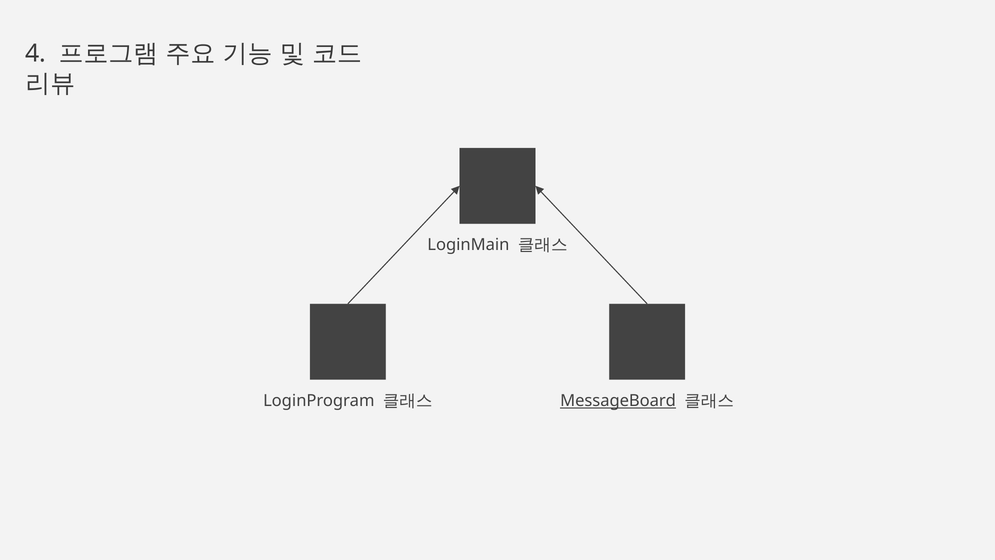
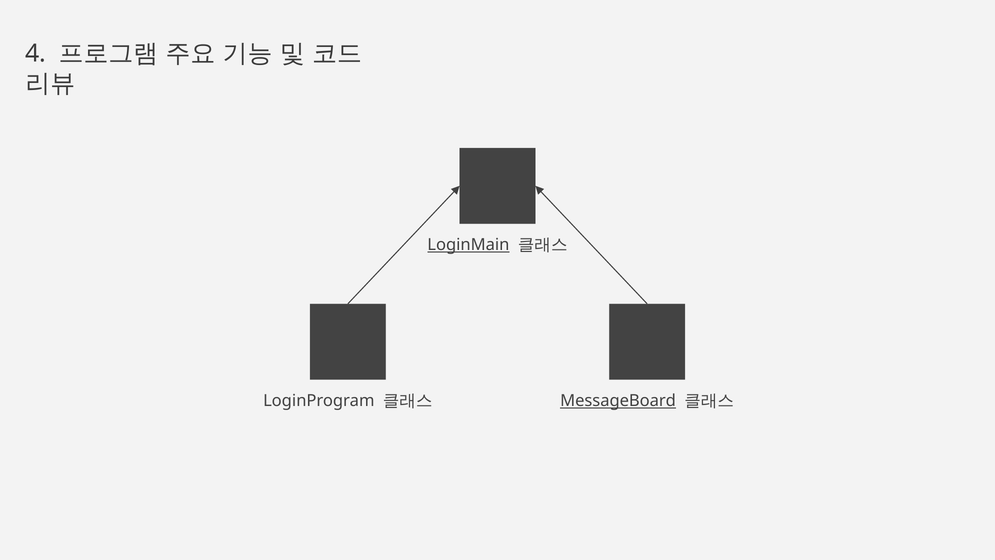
LoginMain underline: none -> present
